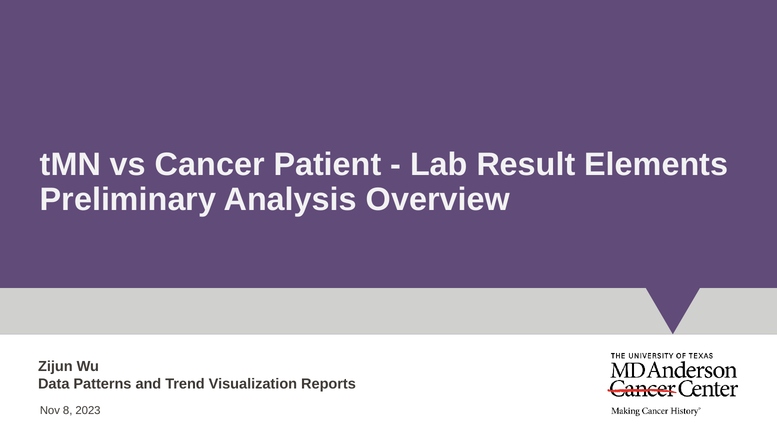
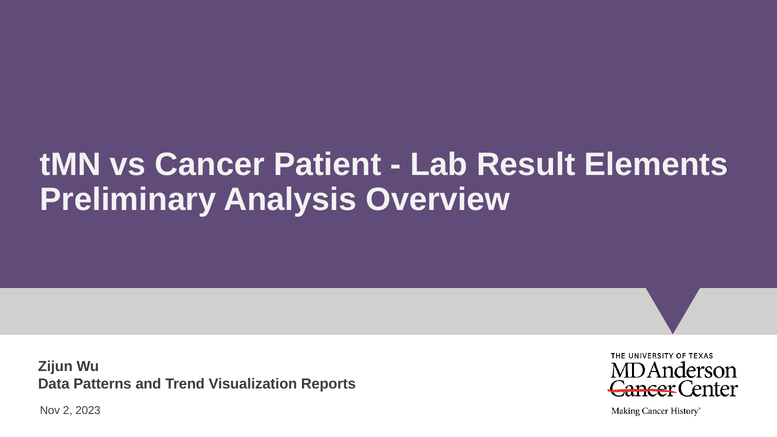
8: 8 -> 2
